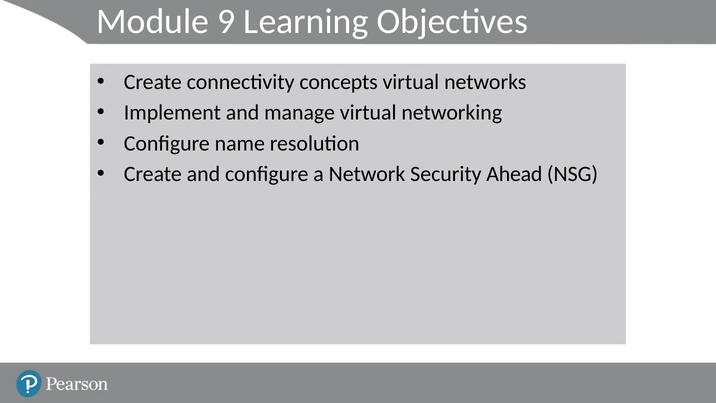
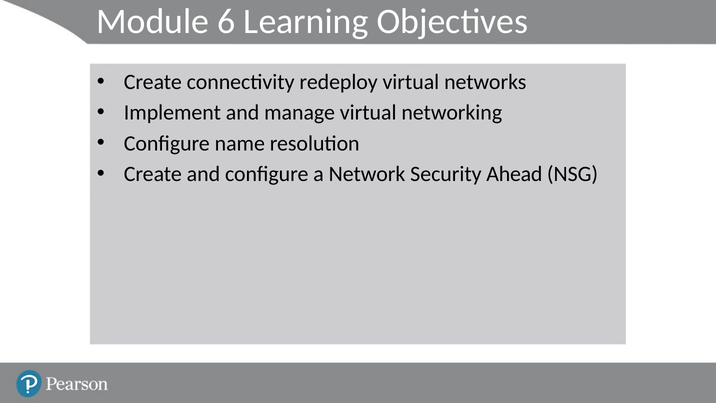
9: 9 -> 6
concepts: concepts -> redeploy
